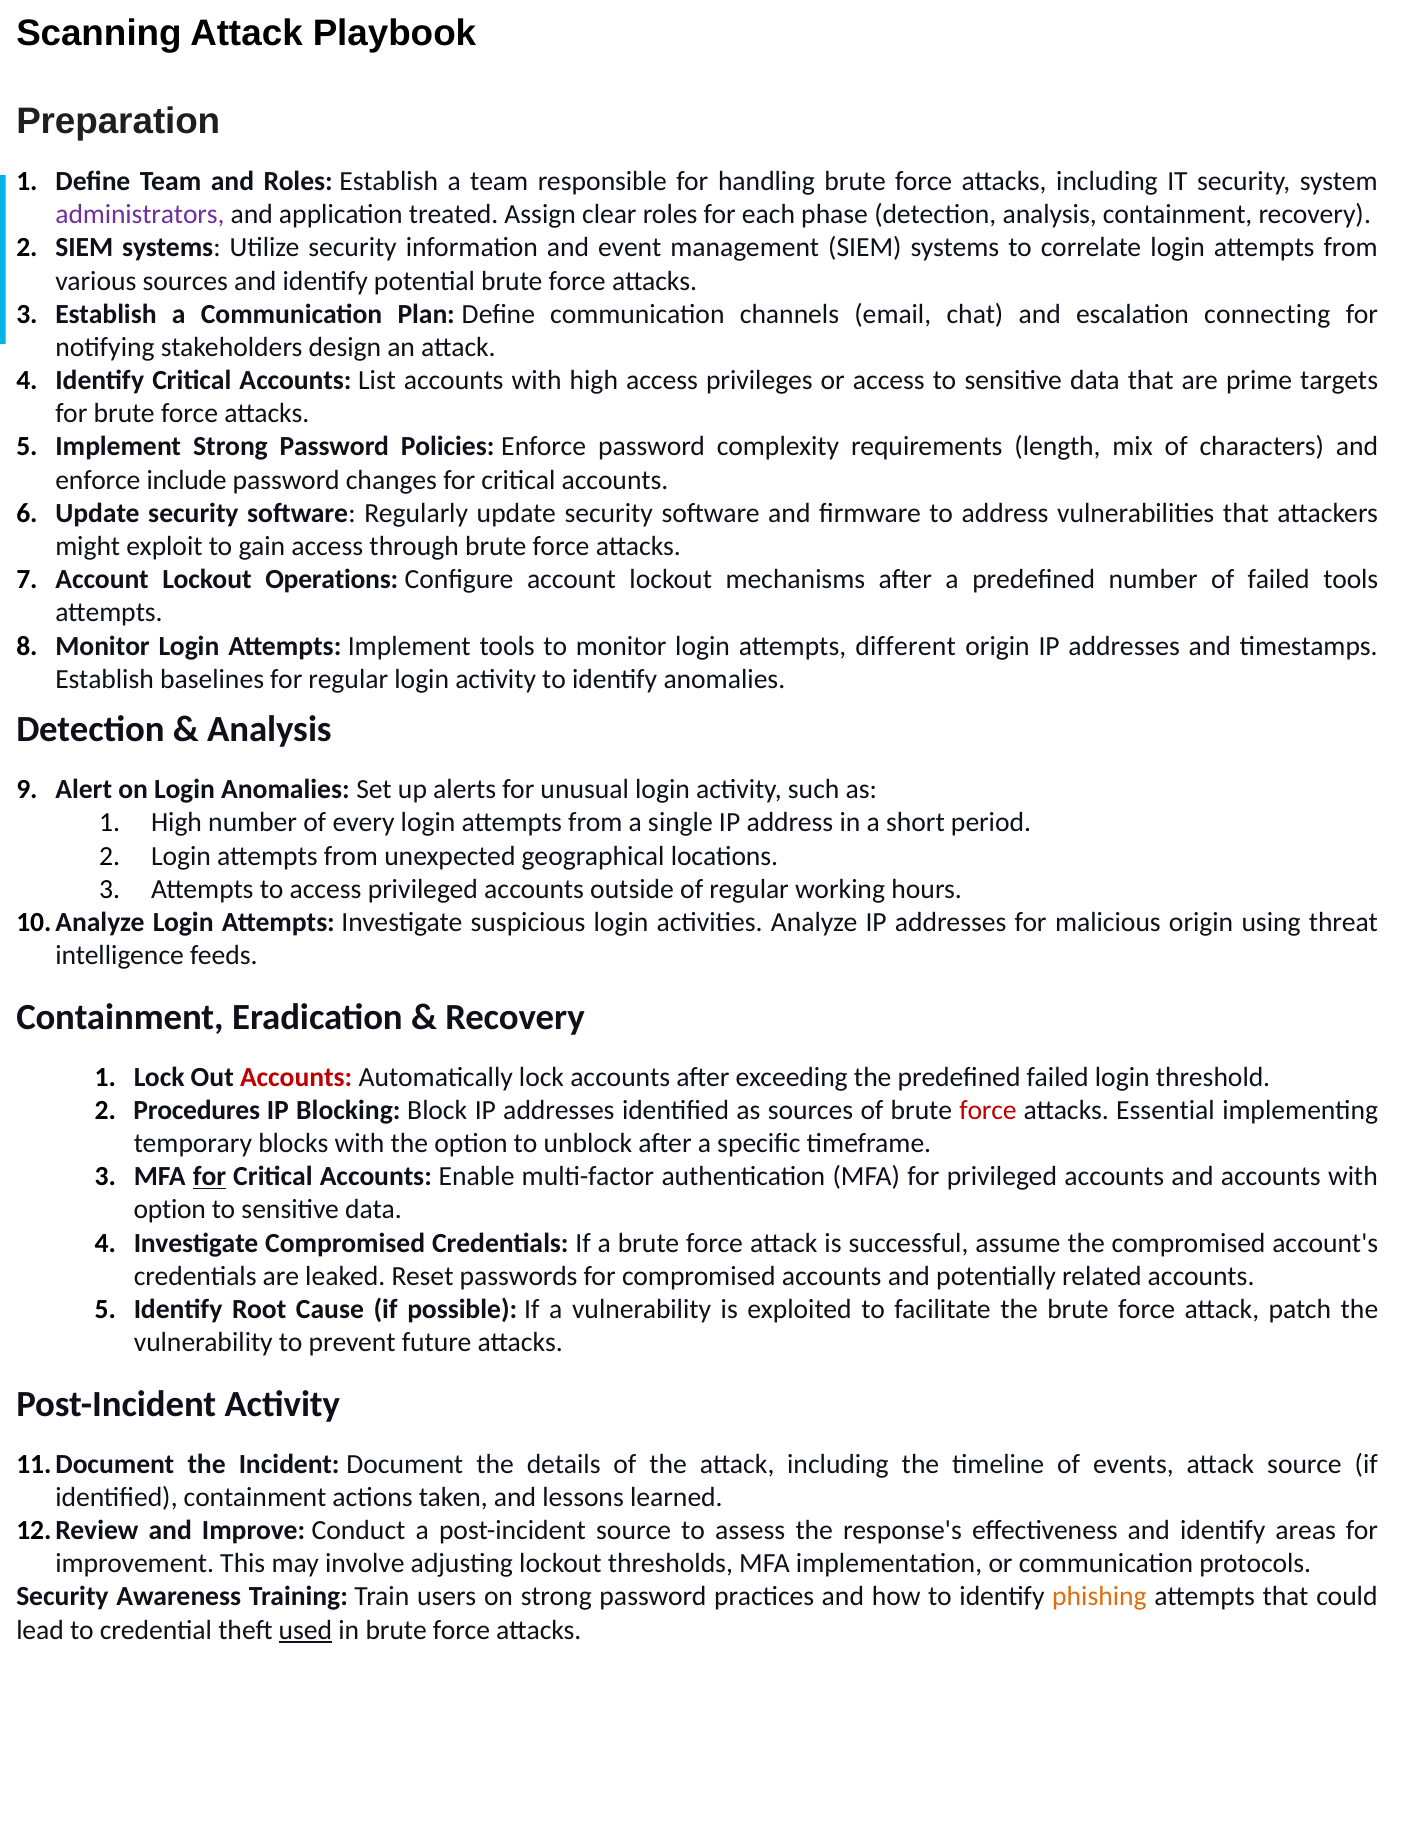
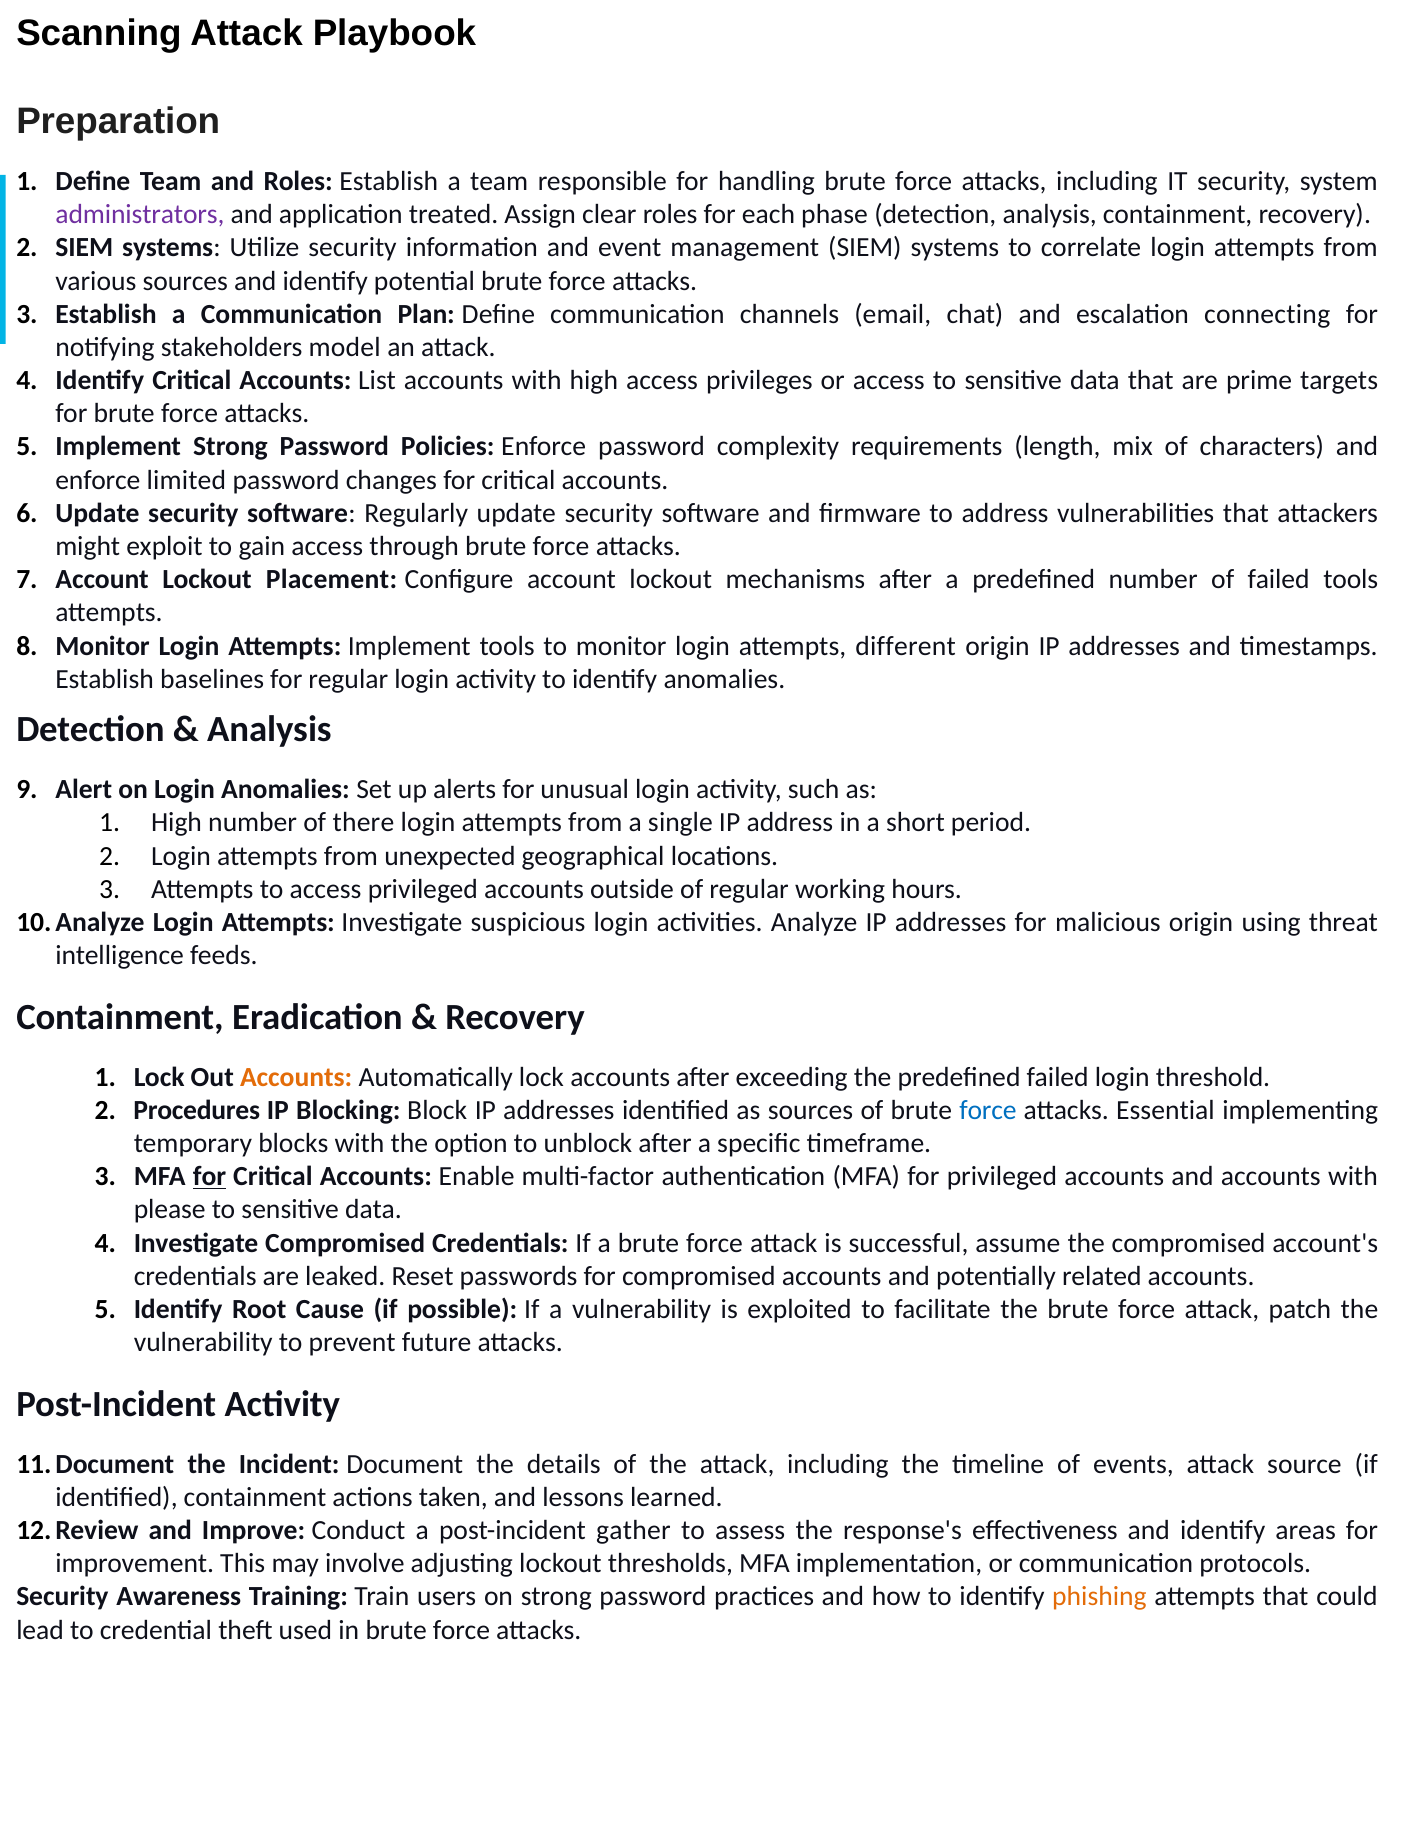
design: design -> model
include: include -> limited
Operations: Operations -> Placement
every: every -> there
Accounts at (296, 1077) colour: red -> orange
force at (988, 1110) colour: red -> blue
option at (170, 1210): option -> please
post-incident source: source -> gather
used underline: present -> none
